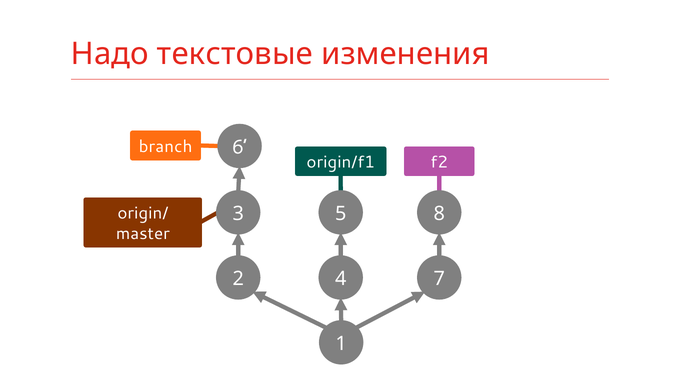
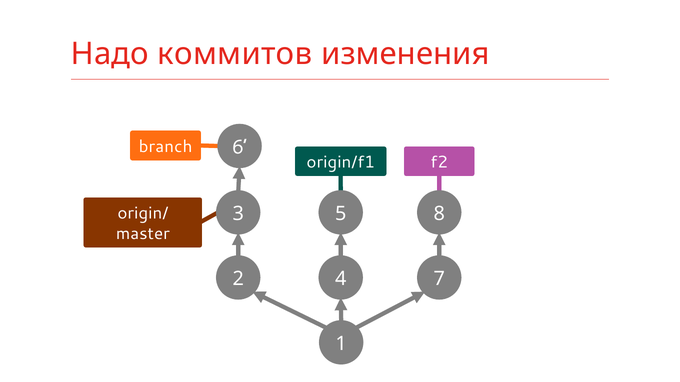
текстовые: текстовые -> коммитов
